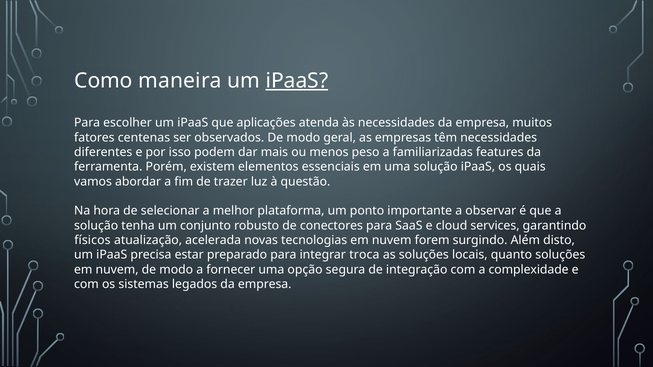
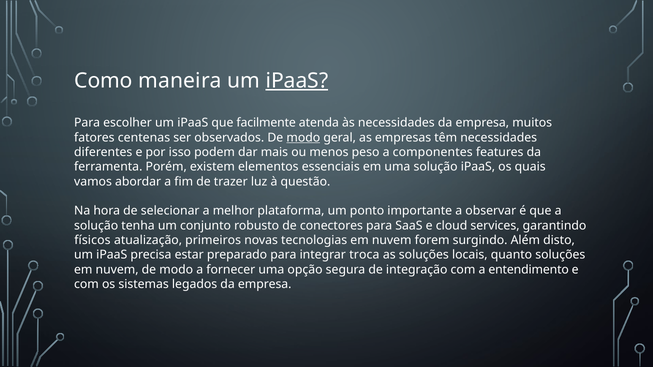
aplicações: aplicações -> facilmente
modo at (303, 138) underline: none -> present
familiarizadas: familiarizadas -> componentes
acelerada: acelerada -> primeiros
complexidade: complexidade -> entendimento
